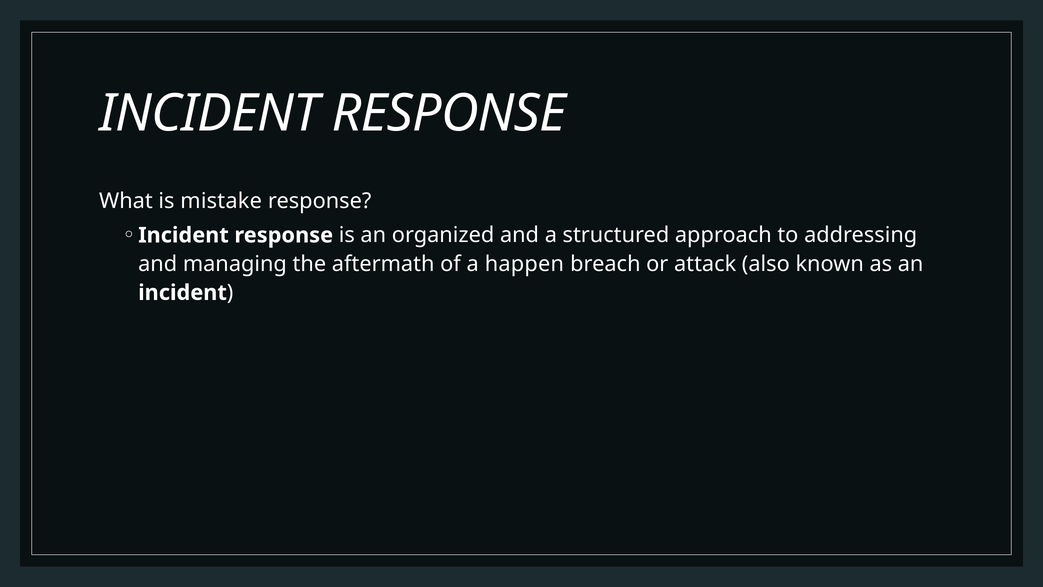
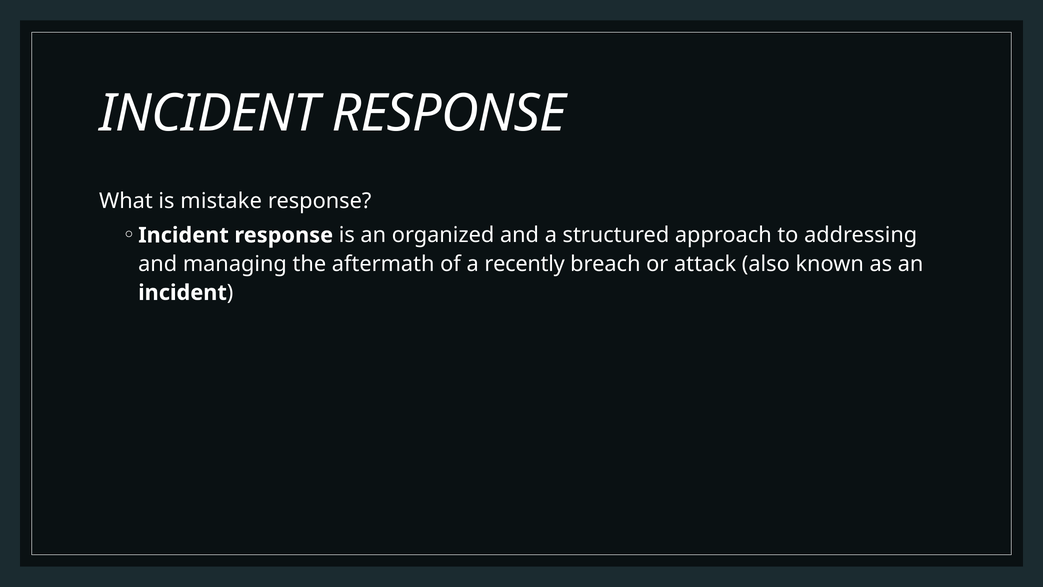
happen: happen -> recently
